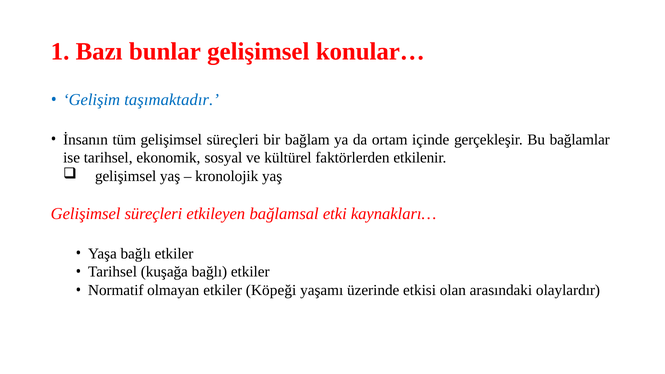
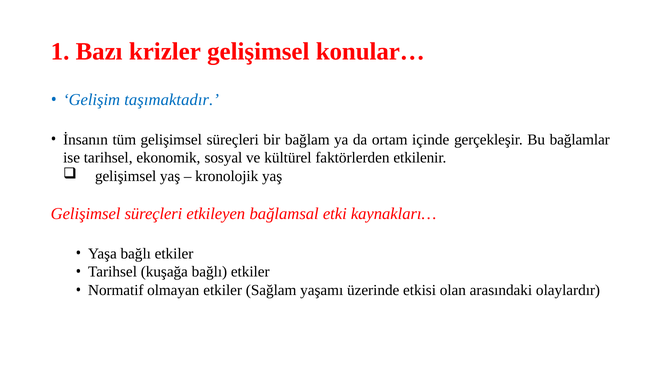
bunlar: bunlar -> krizler
Köpeği: Köpeği -> Sağlam
